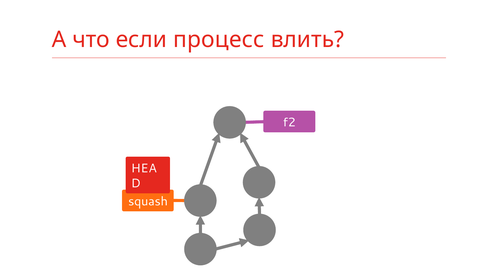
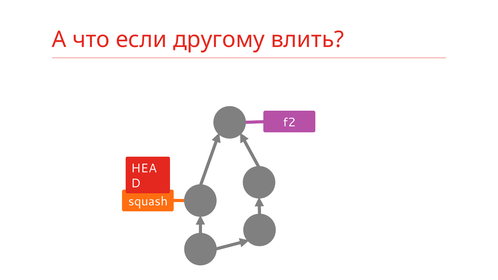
процесс: процесс -> другому
